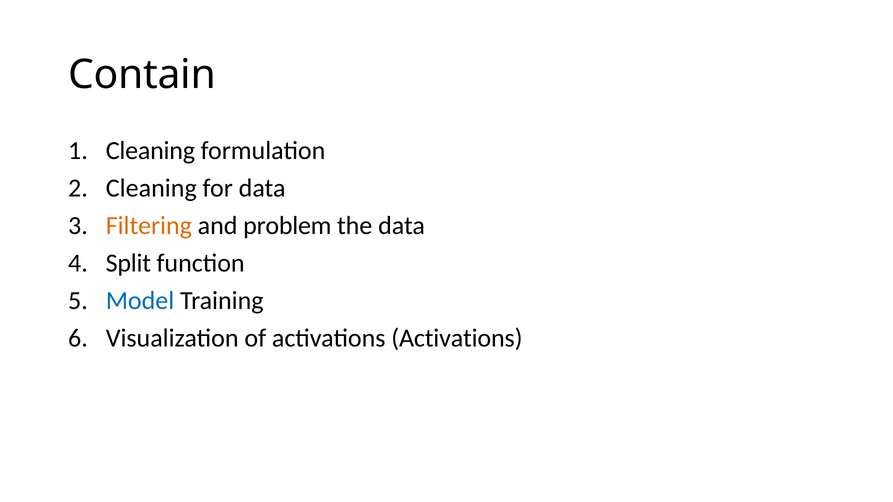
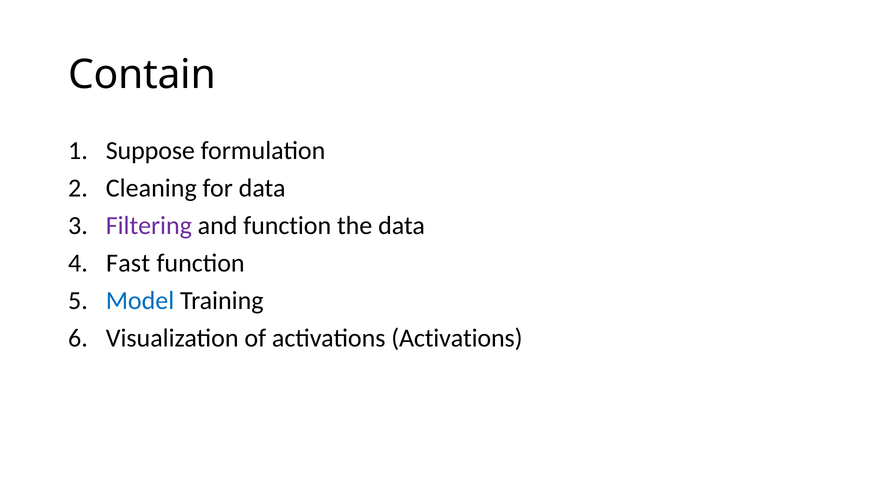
Cleaning at (150, 151): Cleaning -> Suppose
Filtering colour: orange -> purple
and problem: problem -> function
Split: Split -> Fast
